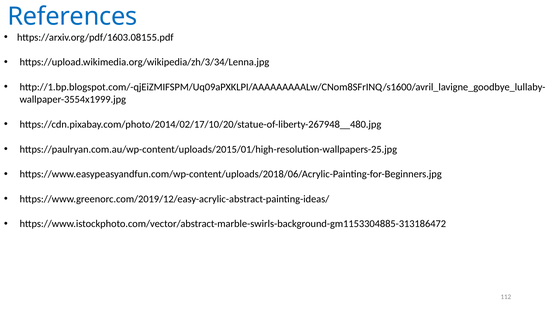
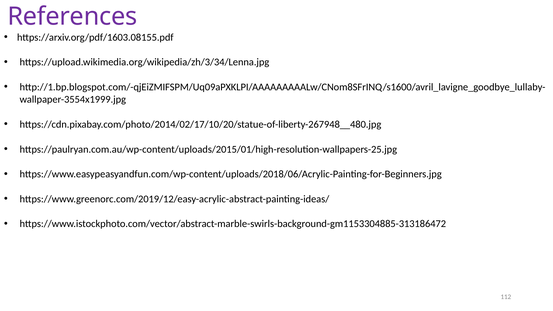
References colour: blue -> purple
